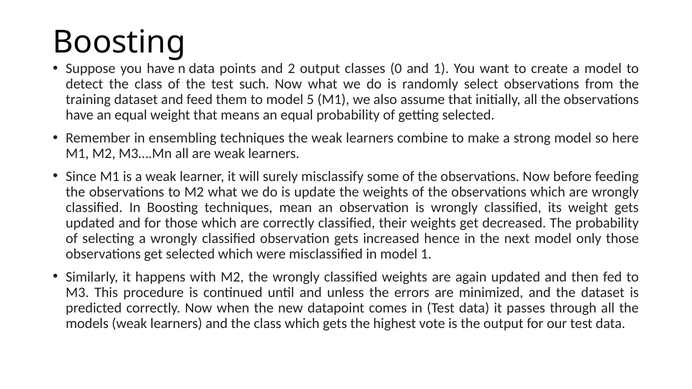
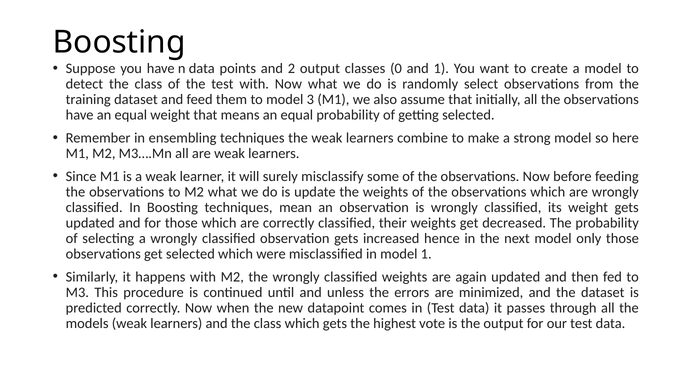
test such: such -> with
5: 5 -> 3
